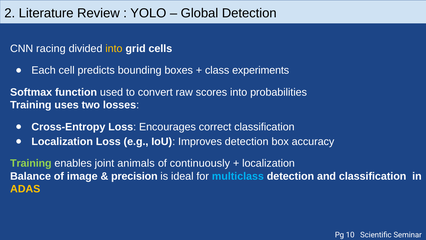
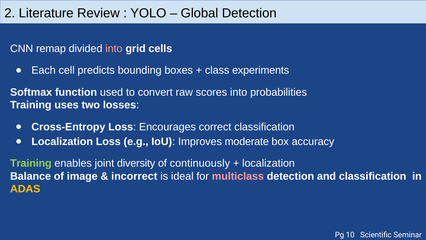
racing: racing -> remap
into at (114, 49) colour: yellow -> pink
Improves detection: detection -> moderate
animals: animals -> diversity
precision: precision -> incorrect
multiclass colour: light blue -> pink
